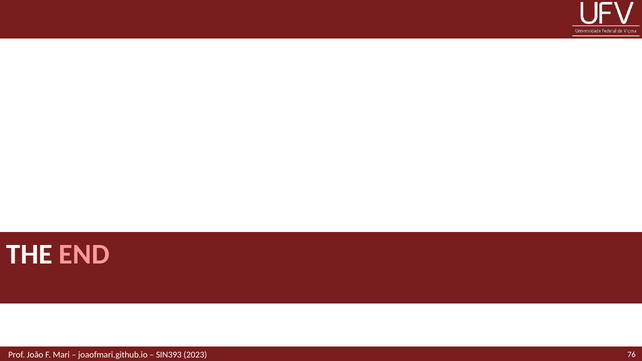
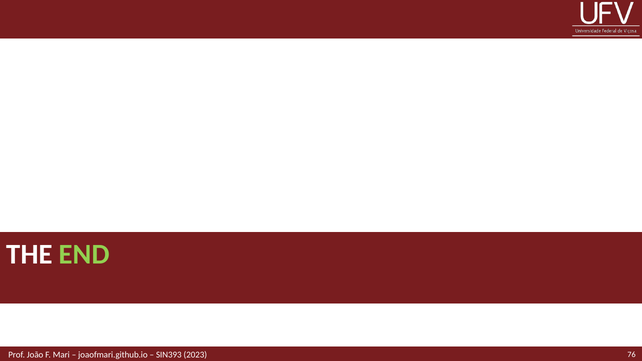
END colour: pink -> light green
